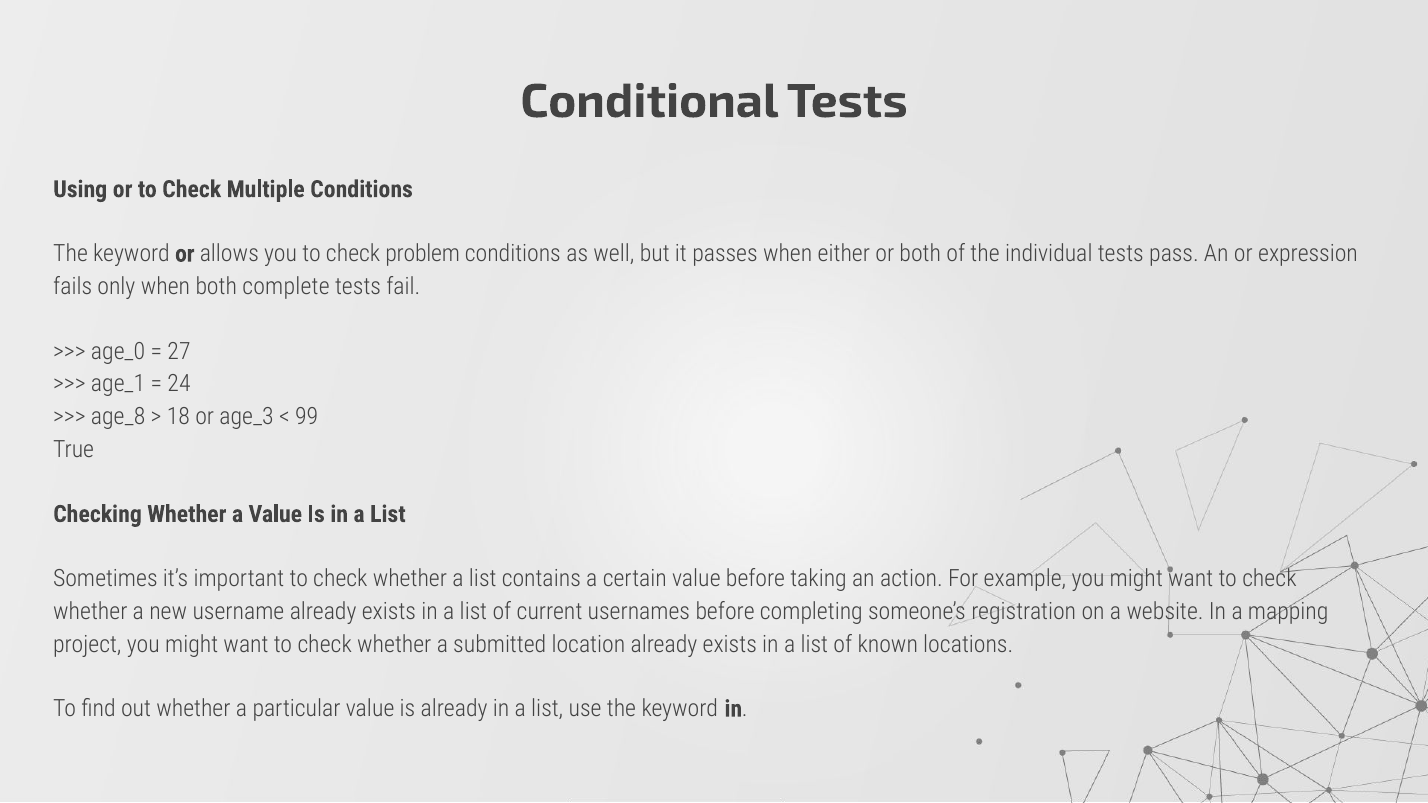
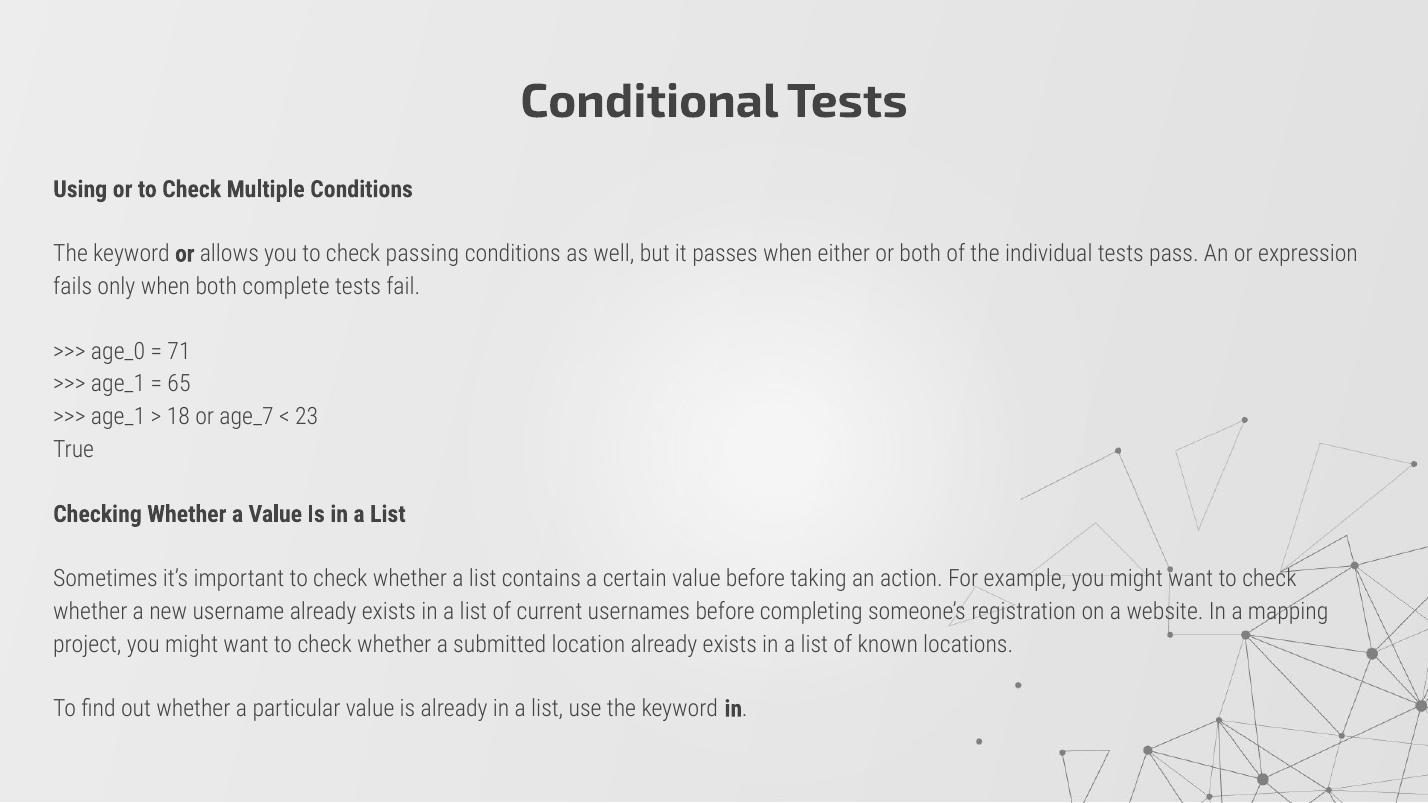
problem: problem -> passing
27: 27 -> 71
24: 24 -> 65
age_8 at (118, 417): age_8 -> age_1
age_3: age_3 -> age_7
99: 99 -> 23
